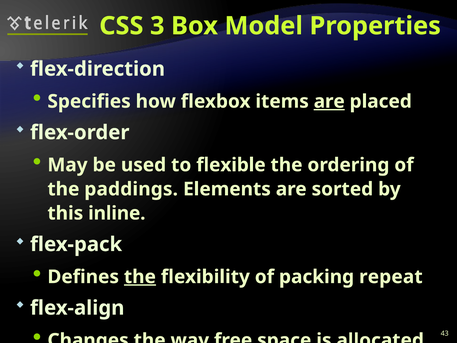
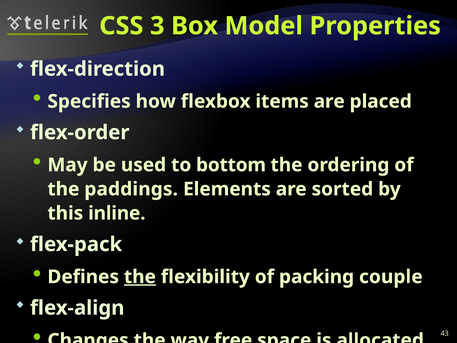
are at (329, 101) underline: present -> none
flexible: flexible -> bottom
repeat: repeat -> couple
